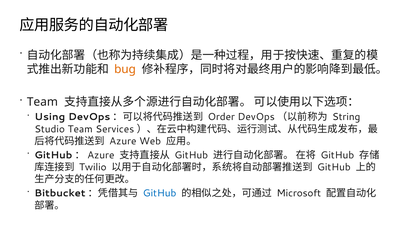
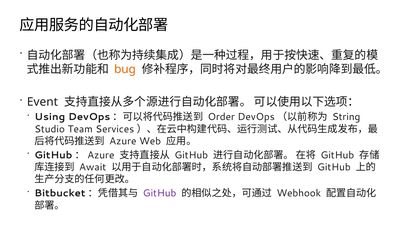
Team at (42, 102): Team -> Event
Twilio: Twilio -> Await
GitHub at (160, 193) colour: blue -> purple
Microsoft: Microsoft -> Webhook
